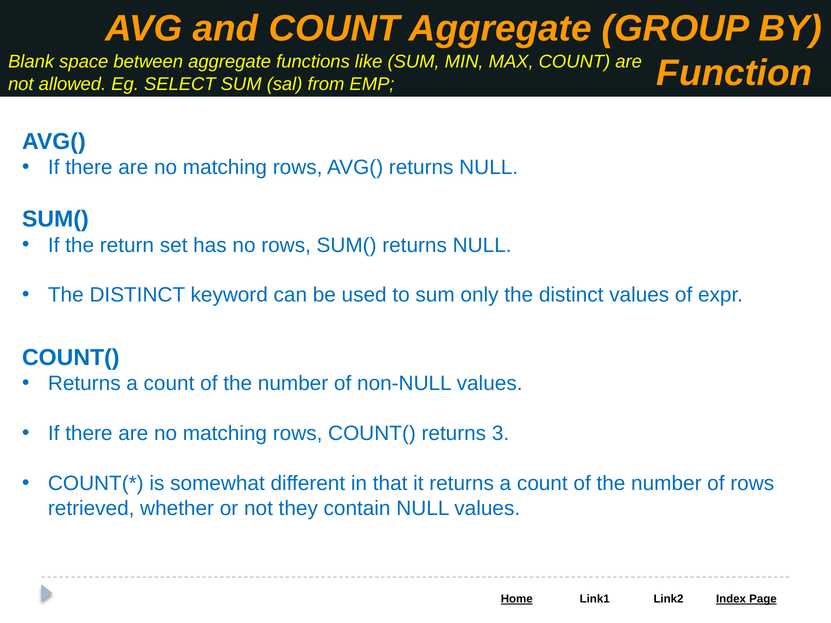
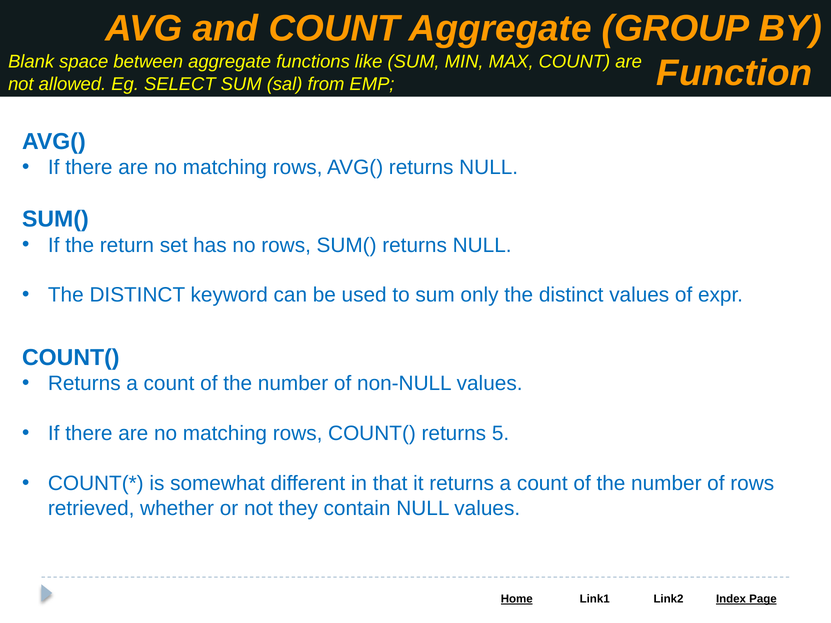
3: 3 -> 5
